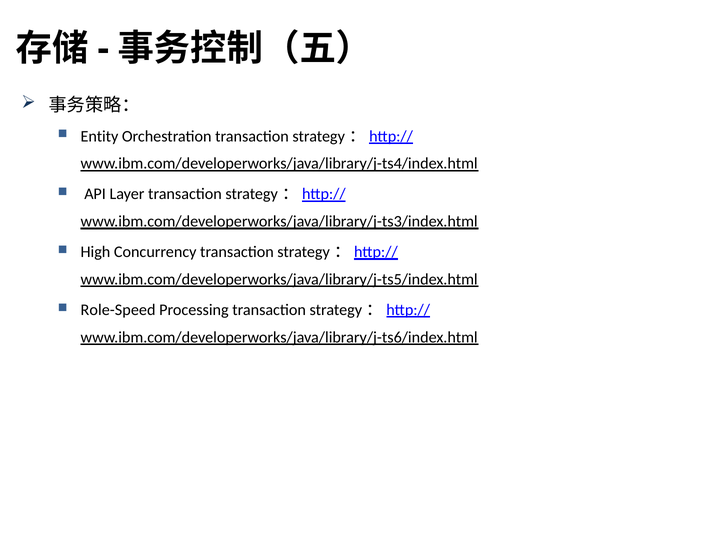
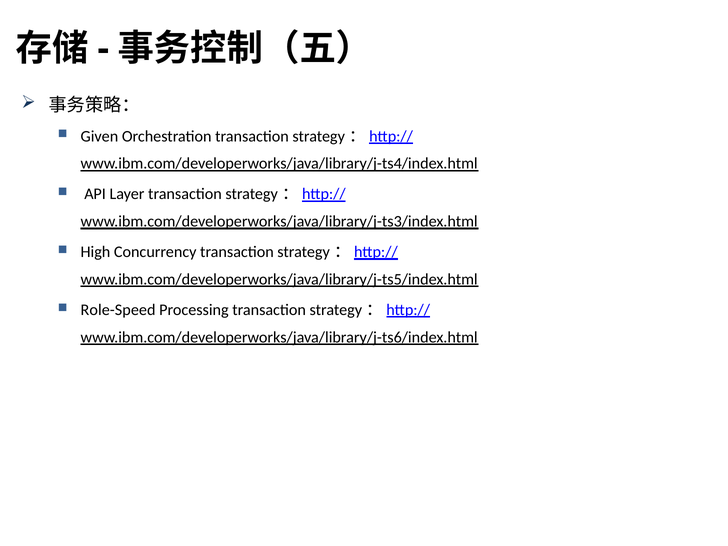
Entity: Entity -> Given
